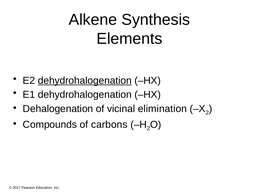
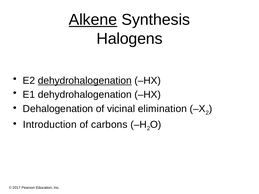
Alkene underline: none -> present
Elements: Elements -> Halogens
Compounds: Compounds -> Introduction
